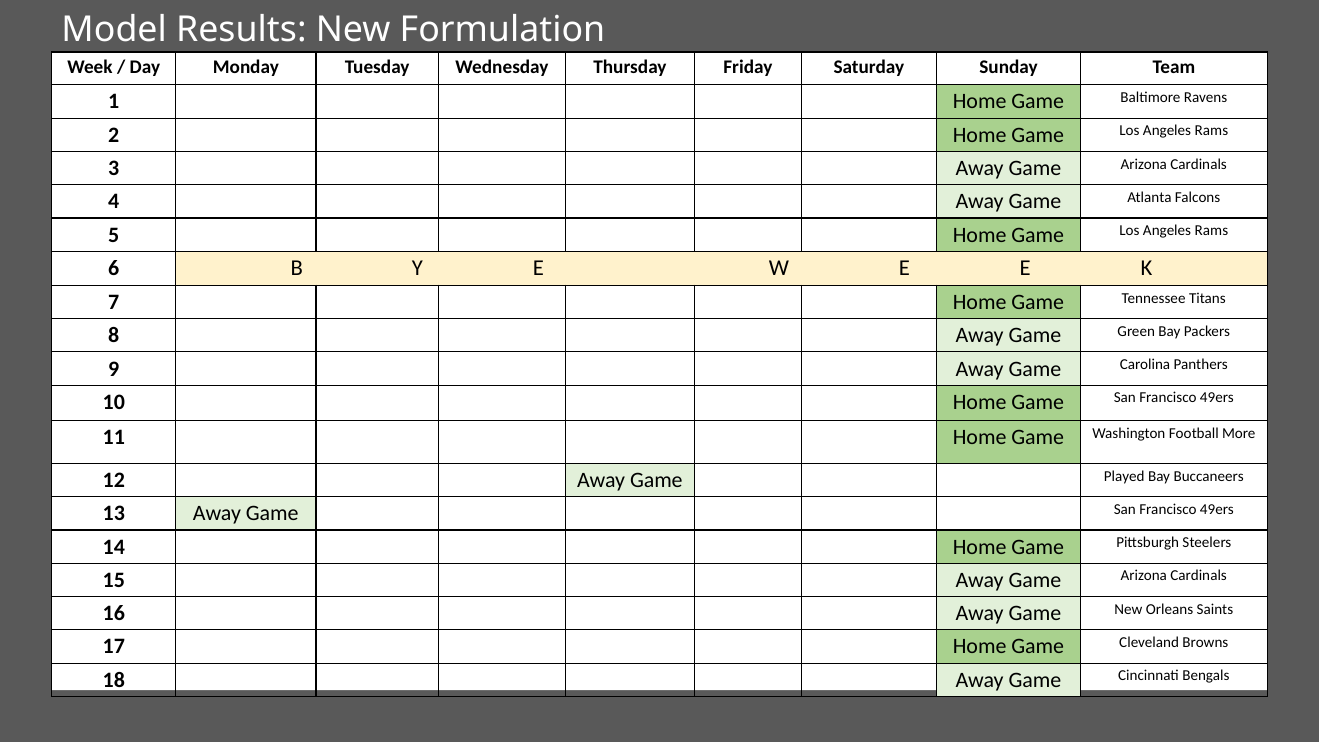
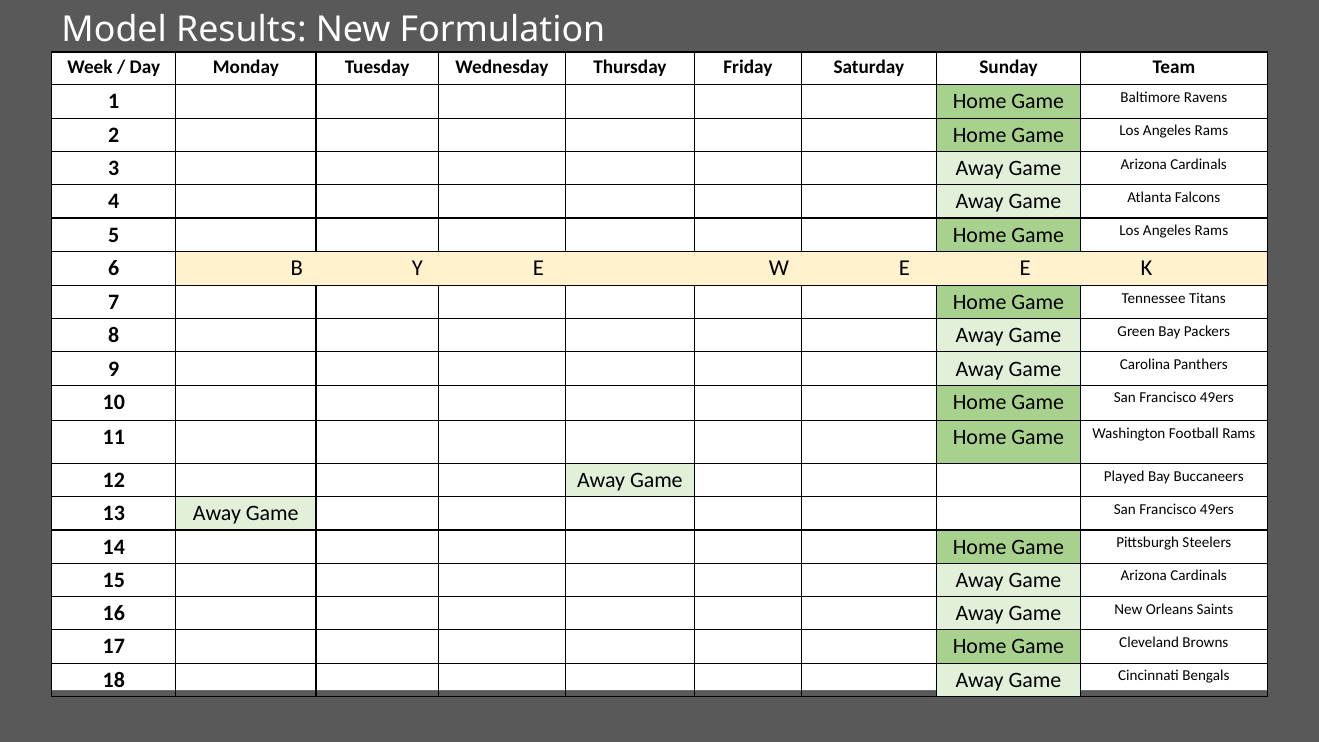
Football More: More -> Rams
